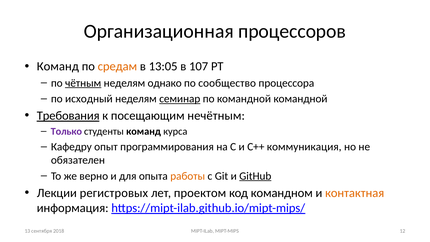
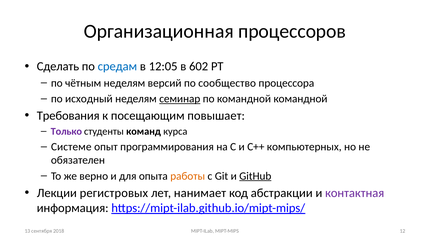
Команд at (58, 66): Команд -> Сделать
средам colour: orange -> blue
13:05: 13:05 -> 12:05
107: 107 -> 602
чётным underline: present -> none
однако: однако -> версий
Требования underline: present -> none
нечётным: нечётным -> повышает
Кафедру: Кафедру -> Системе
коммуникация: коммуникация -> компьютерных
проектом: проектом -> нанимает
командном: командном -> абстракции
контактная colour: orange -> purple
